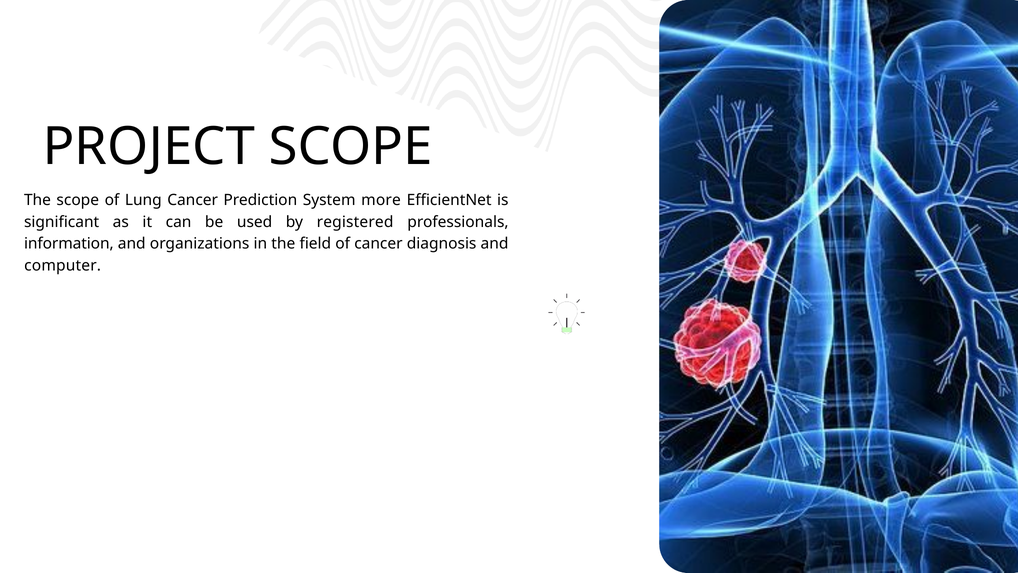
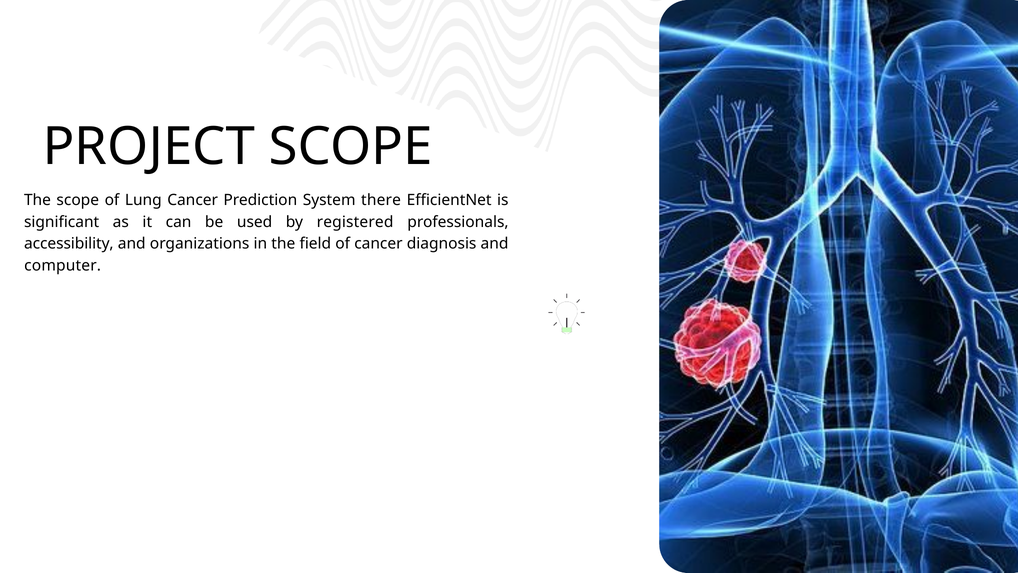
more: more -> there
information: information -> accessibility
